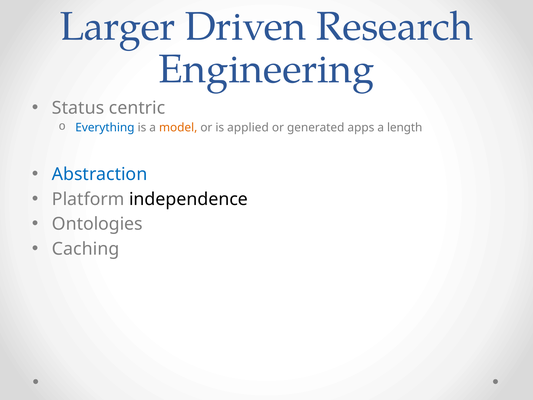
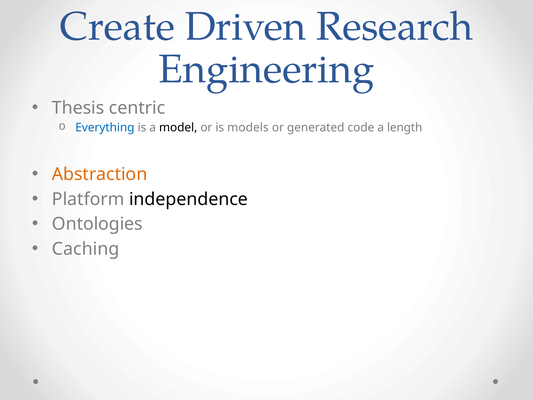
Larger: Larger -> Create
Status: Status -> Thesis
model colour: orange -> black
applied: applied -> models
apps: apps -> code
Abstraction colour: blue -> orange
